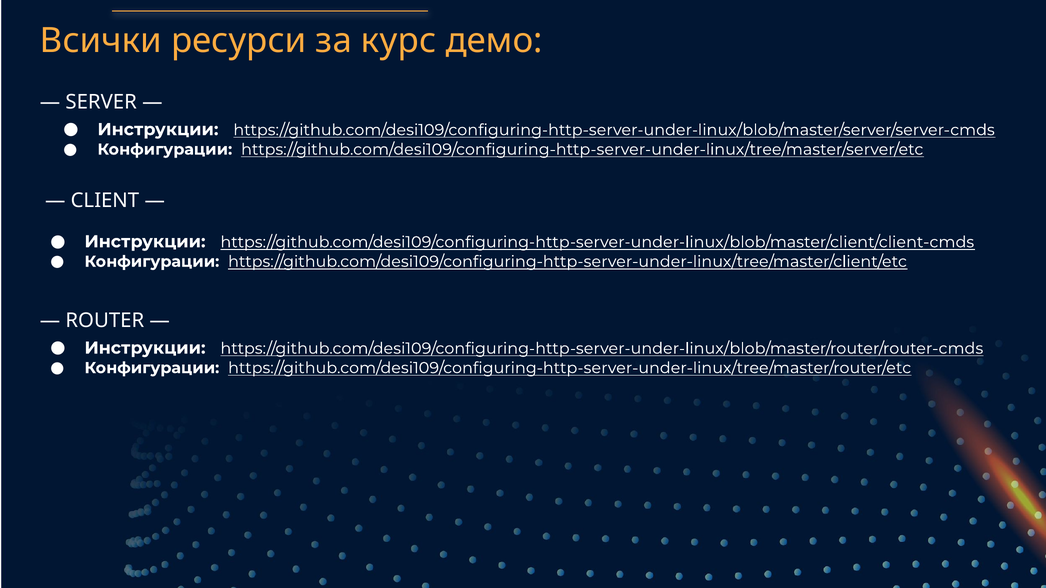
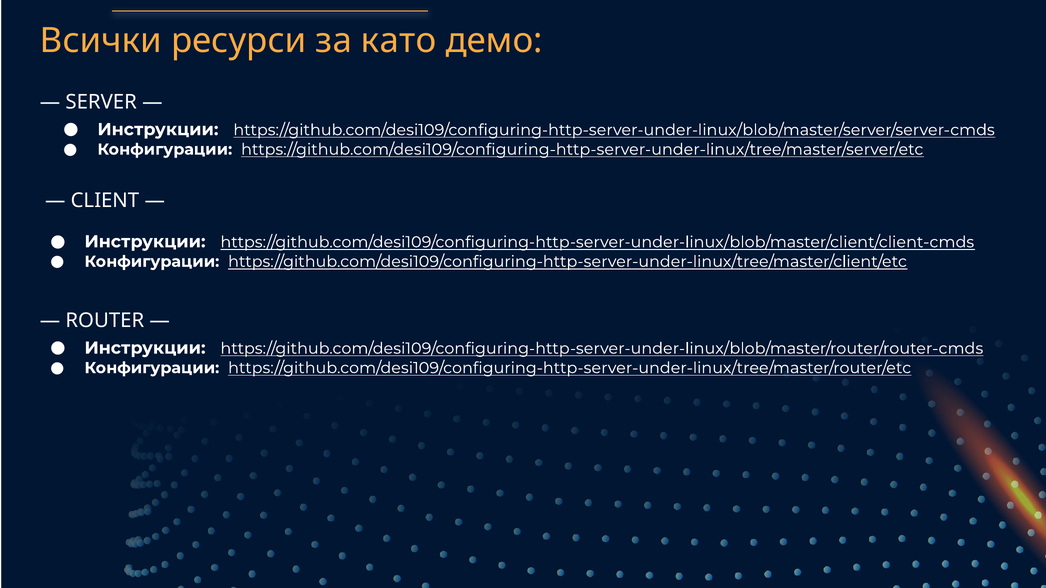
курс: курс -> като
